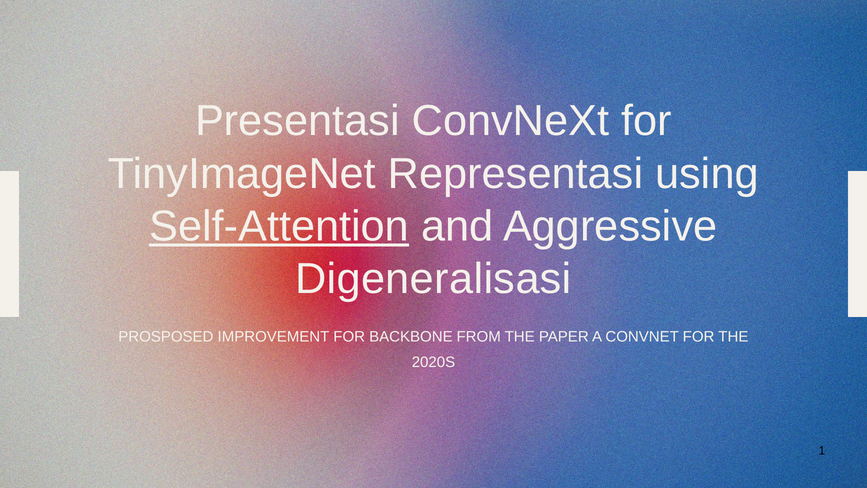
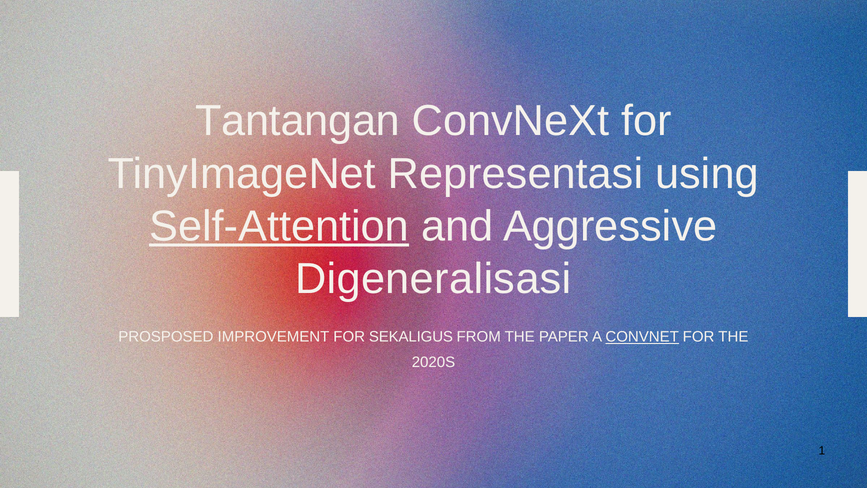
Presentasi: Presentasi -> Tantangan
BACKBONE: BACKBONE -> SEKALIGUS
CONVNET underline: none -> present
